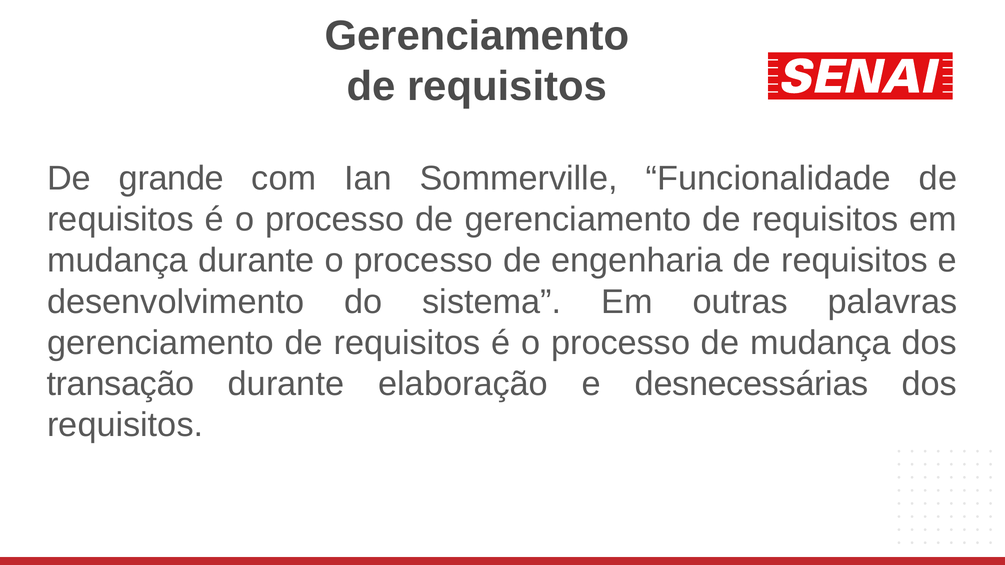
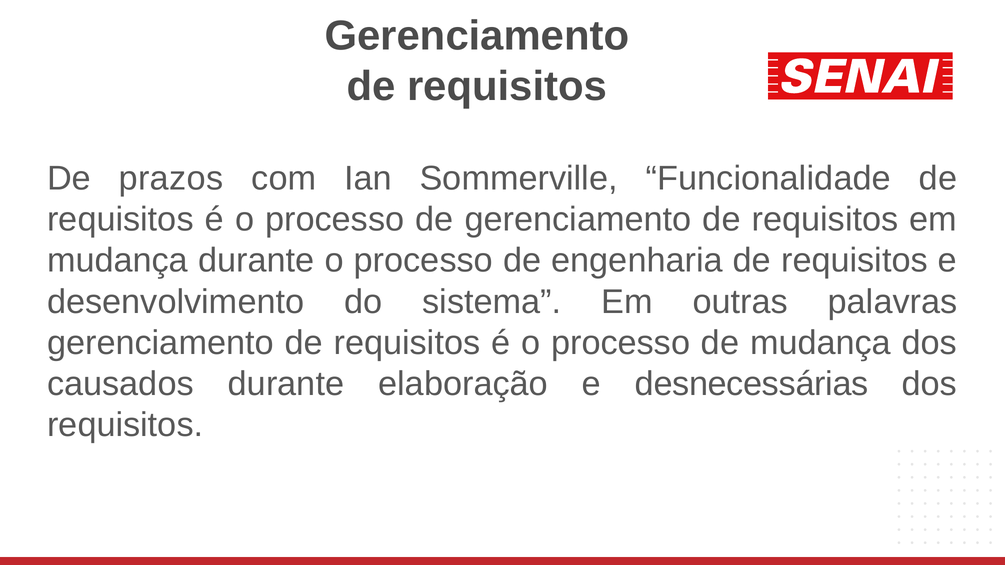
grande: grande -> prazos
transação: transação -> causados
